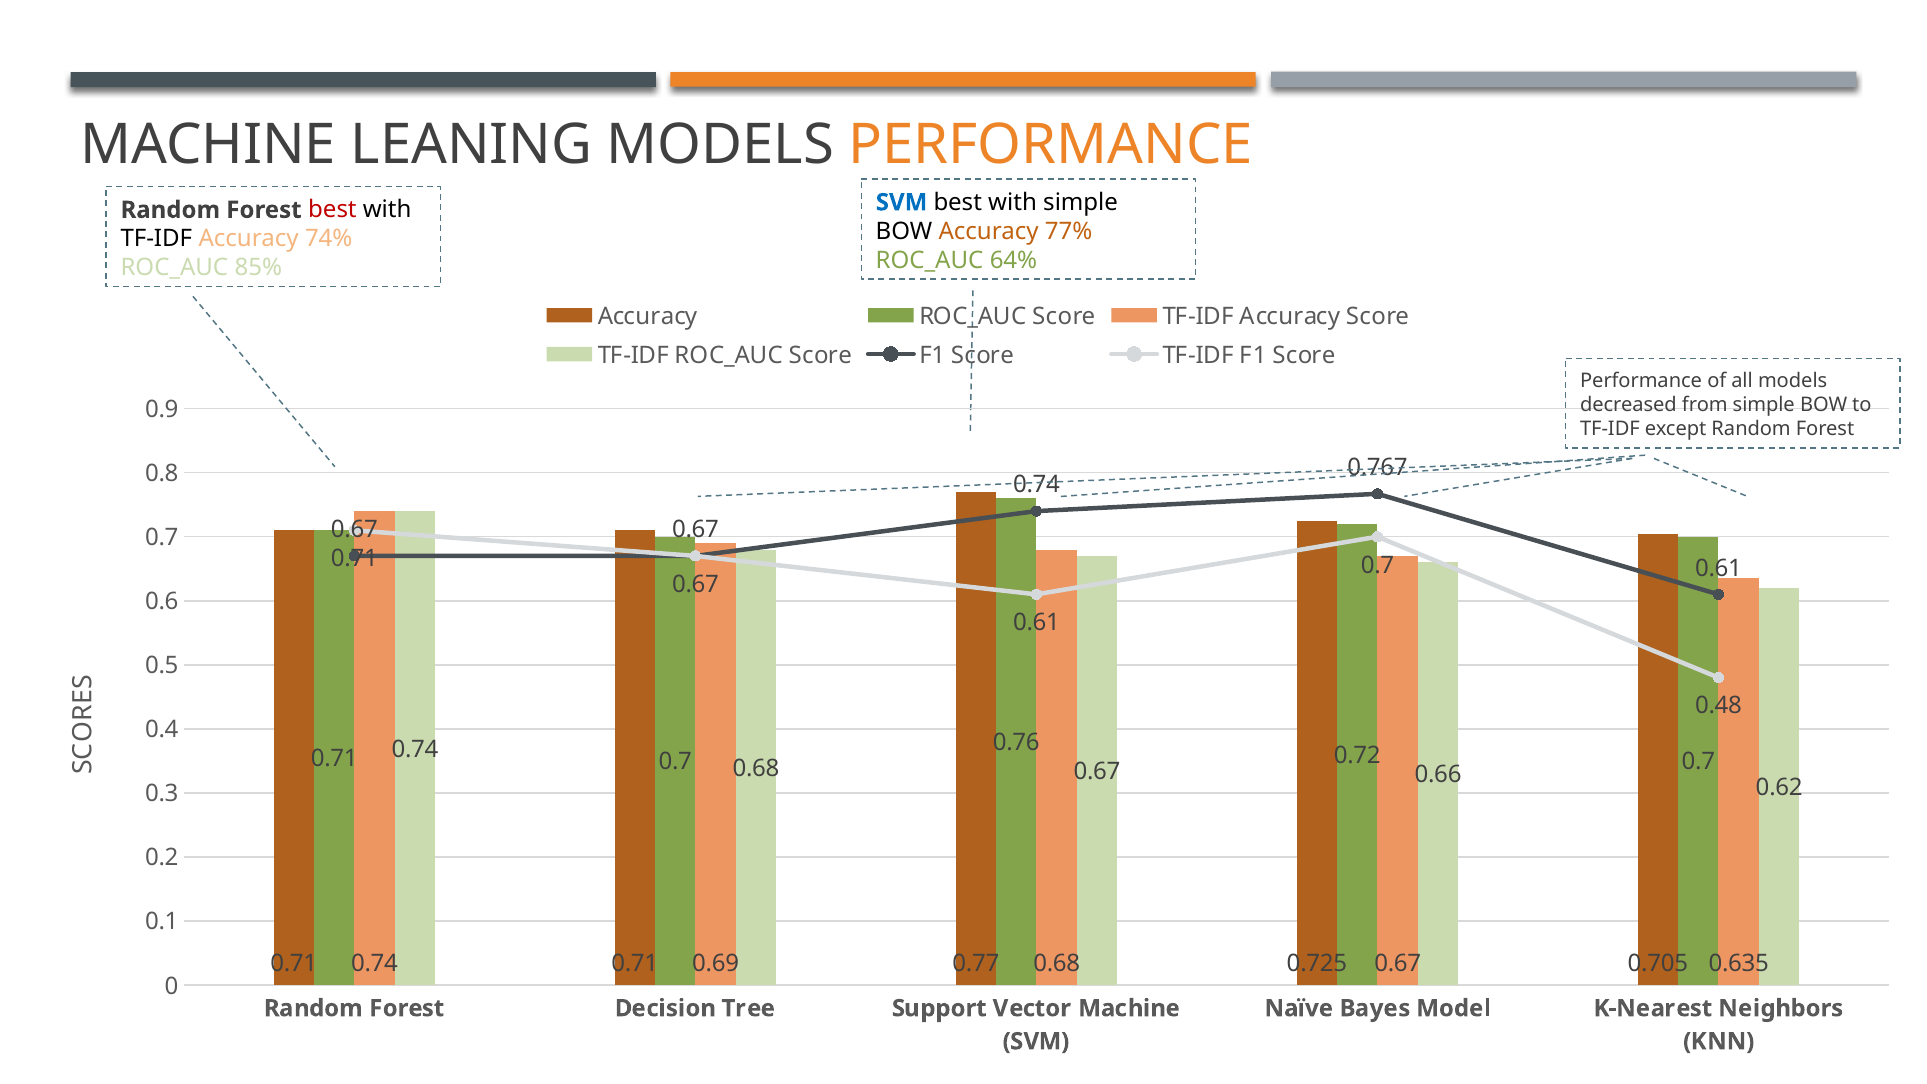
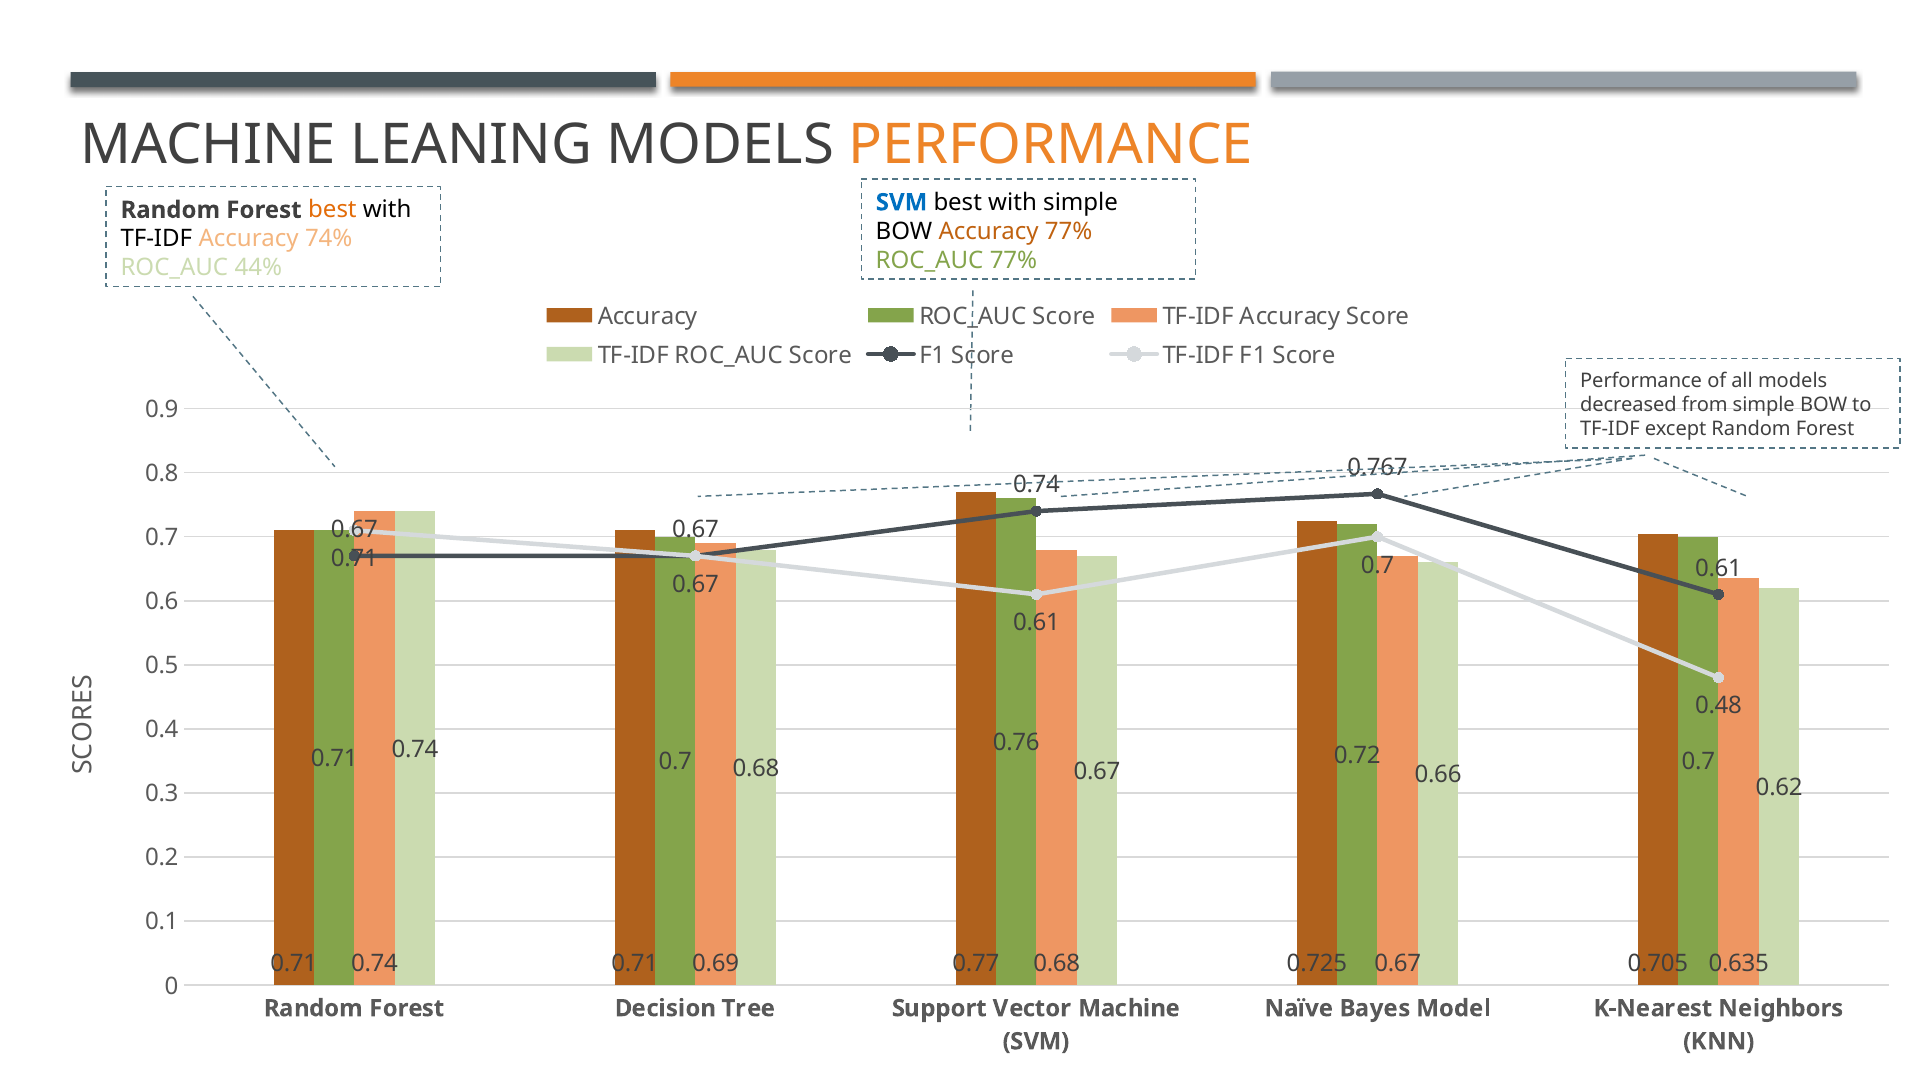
best at (332, 210) colour: red -> orange
ROC_AUC 64%: 64% -> 77%
85%: 85% -> 44%
